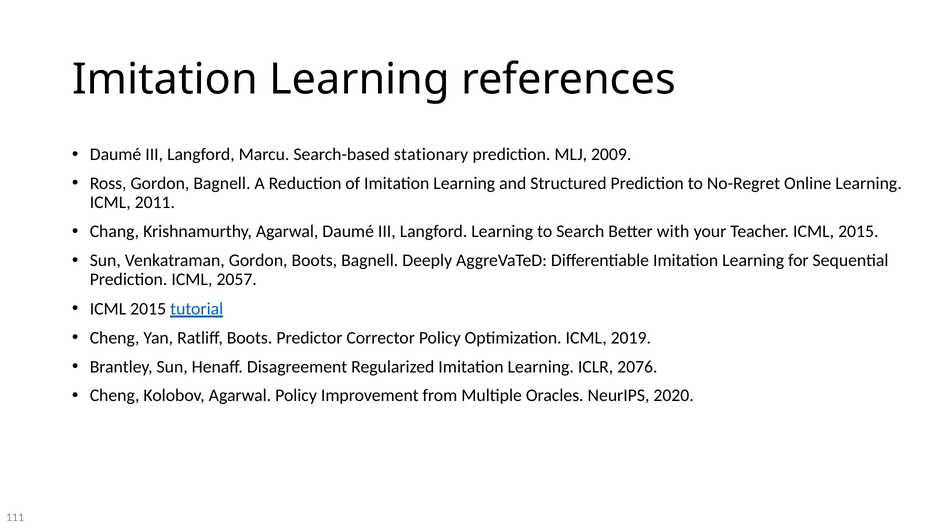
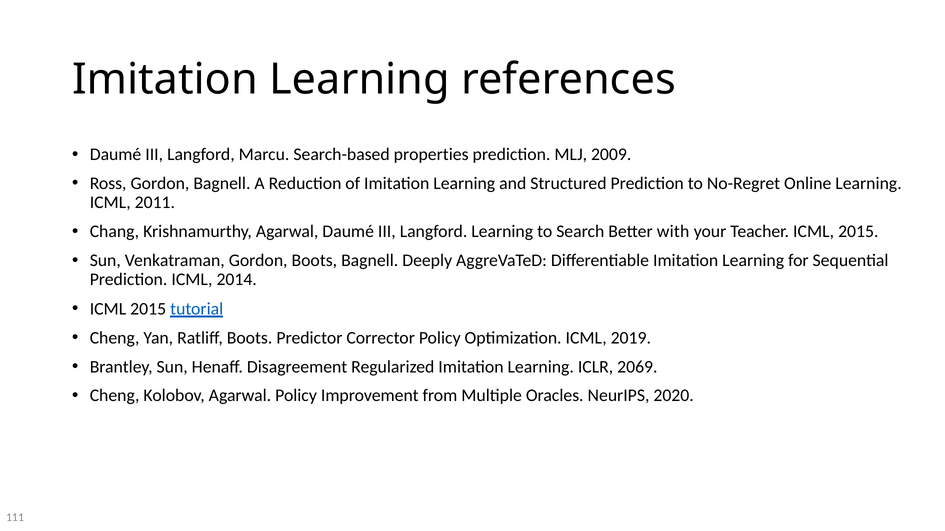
stationary: stationary -> properties
2057: 2057 -> 2014
2076: 2076 -> 2069
